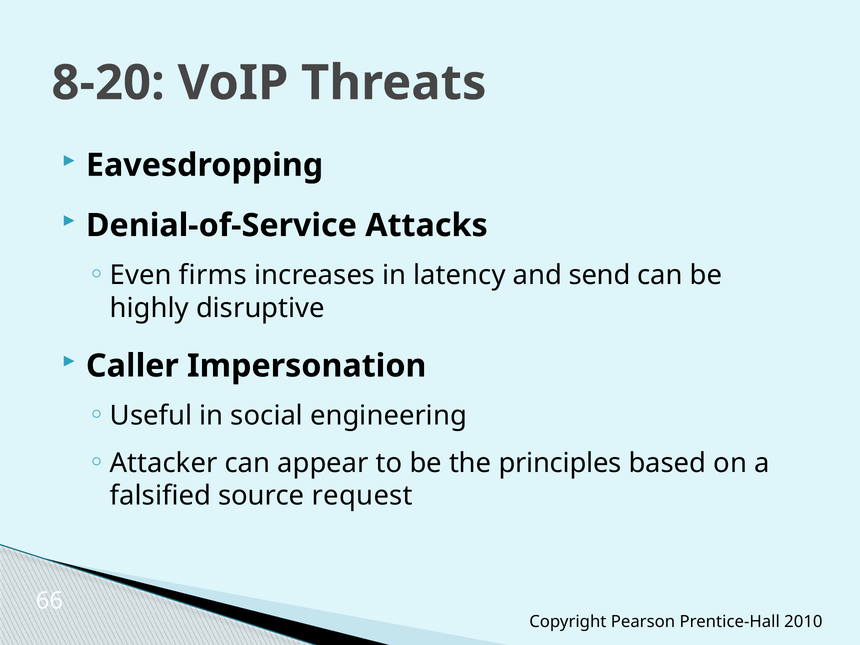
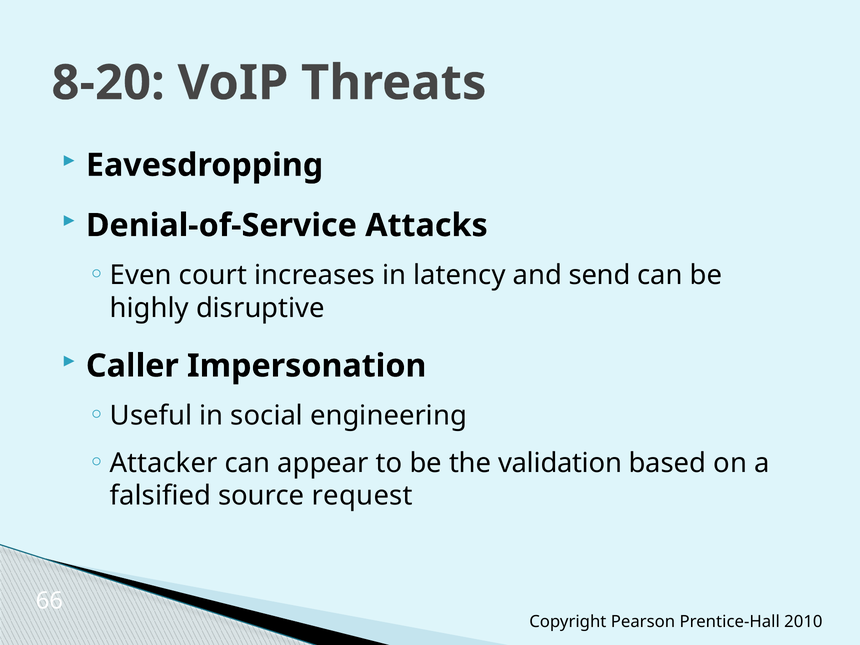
firms: firms -> court
principles: principles -> validation
